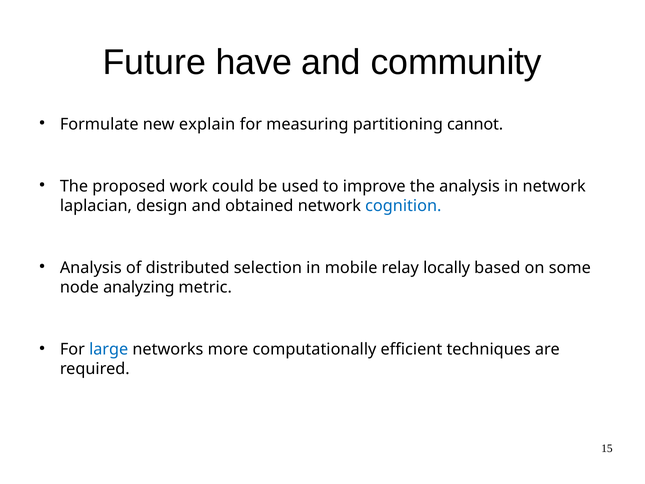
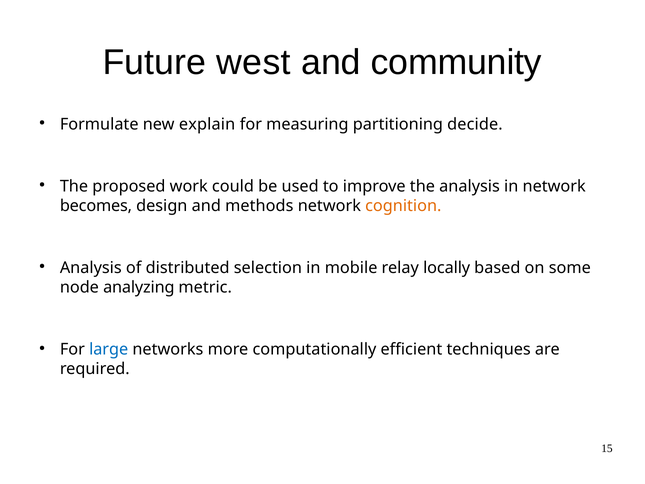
have: have -> west
cannot: cannot -> decide
laplacian: laplacian -> becomes
obtained: obtained -> methods
cognition colour: blue -> orange
